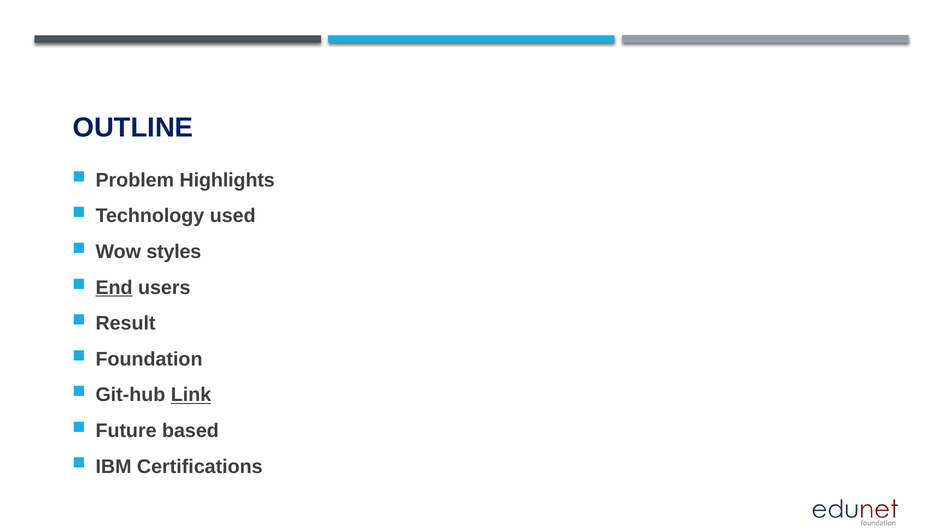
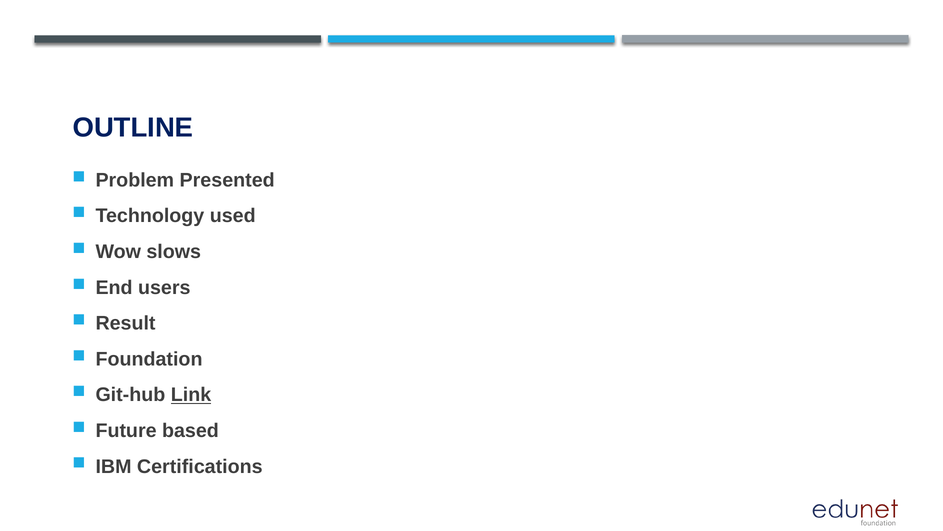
Highlights: Highlights -> Presented
styles: styles -> slows
End underline: present -> none
